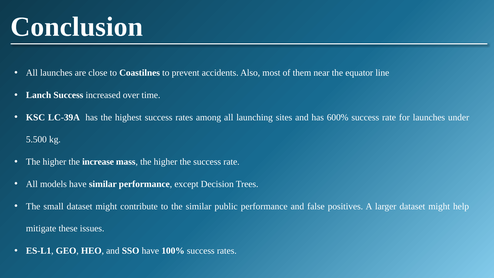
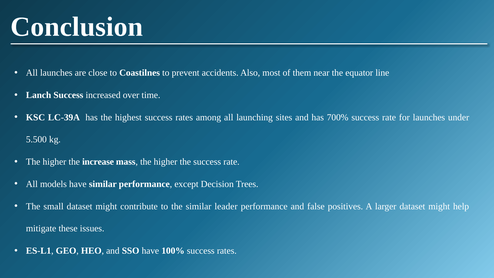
600%: 600% -> 700%
public: public -> leader
